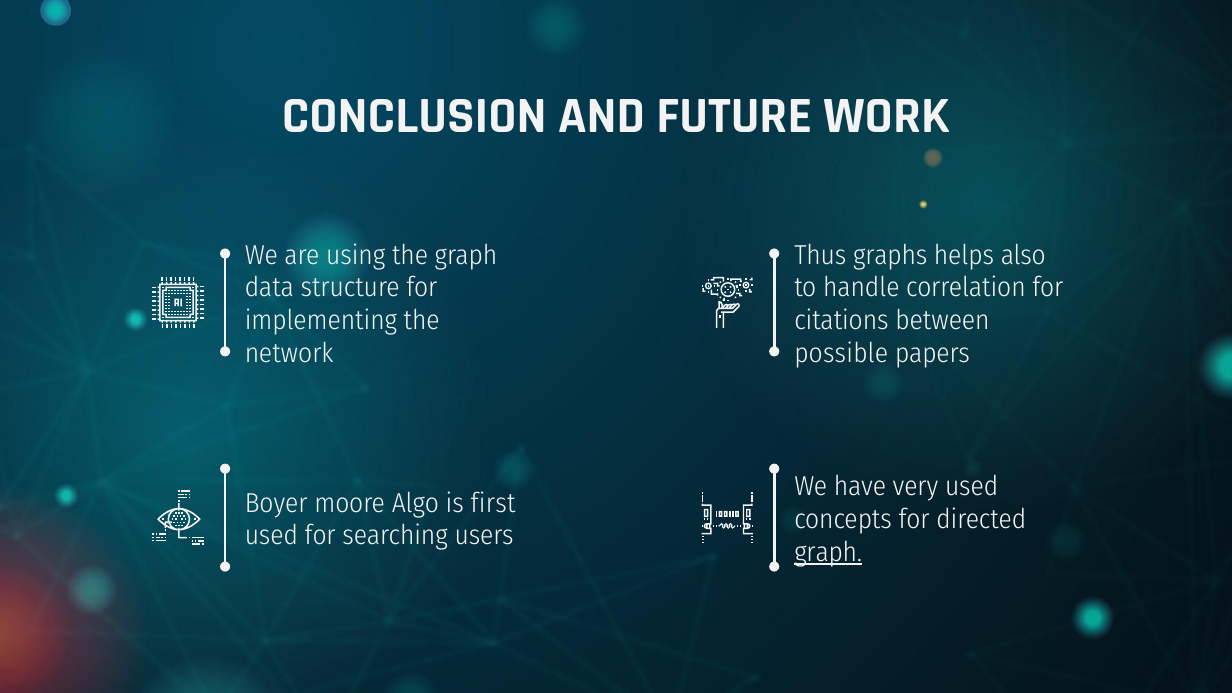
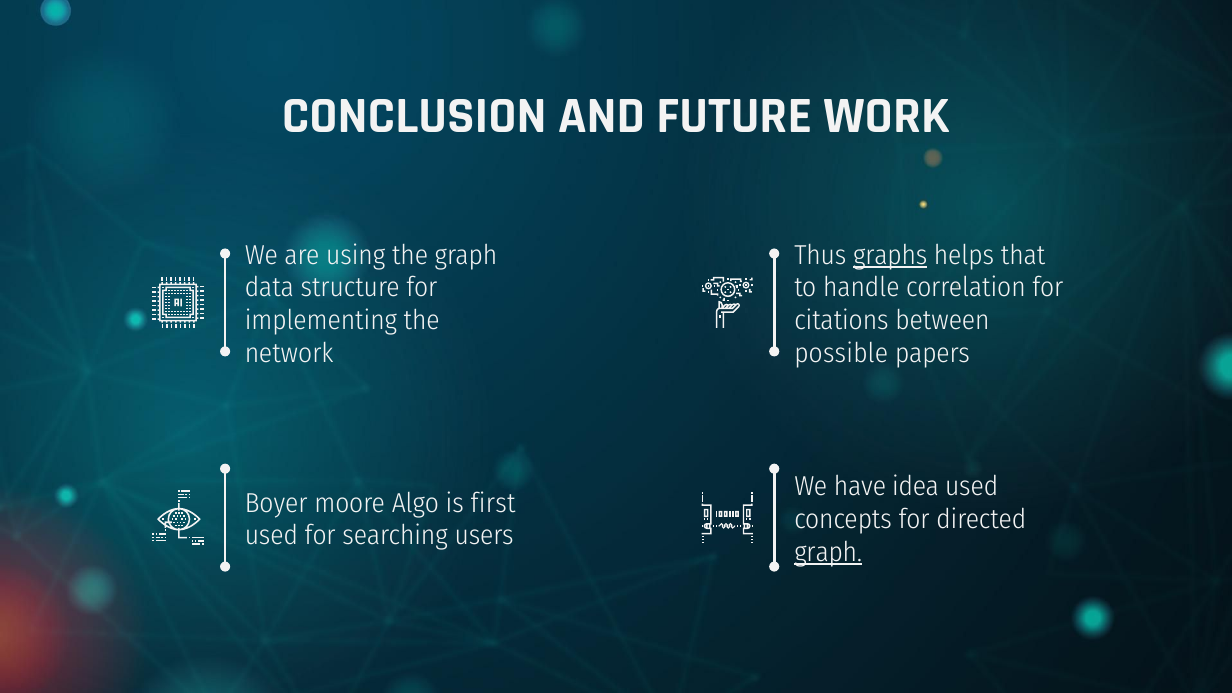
graphs underline: none -> present
also: also -> that
very: very -> idea
